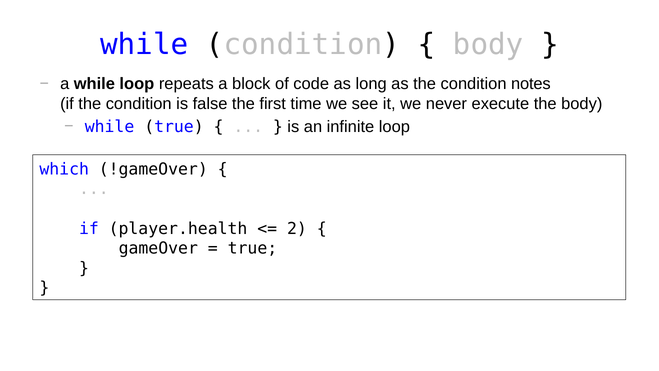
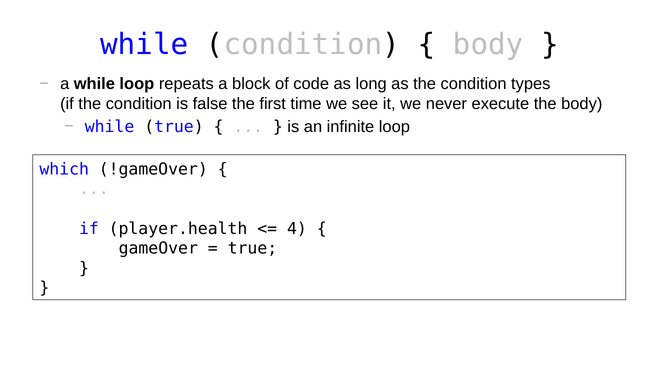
notes: notes -> types
2: 2 -> 4
